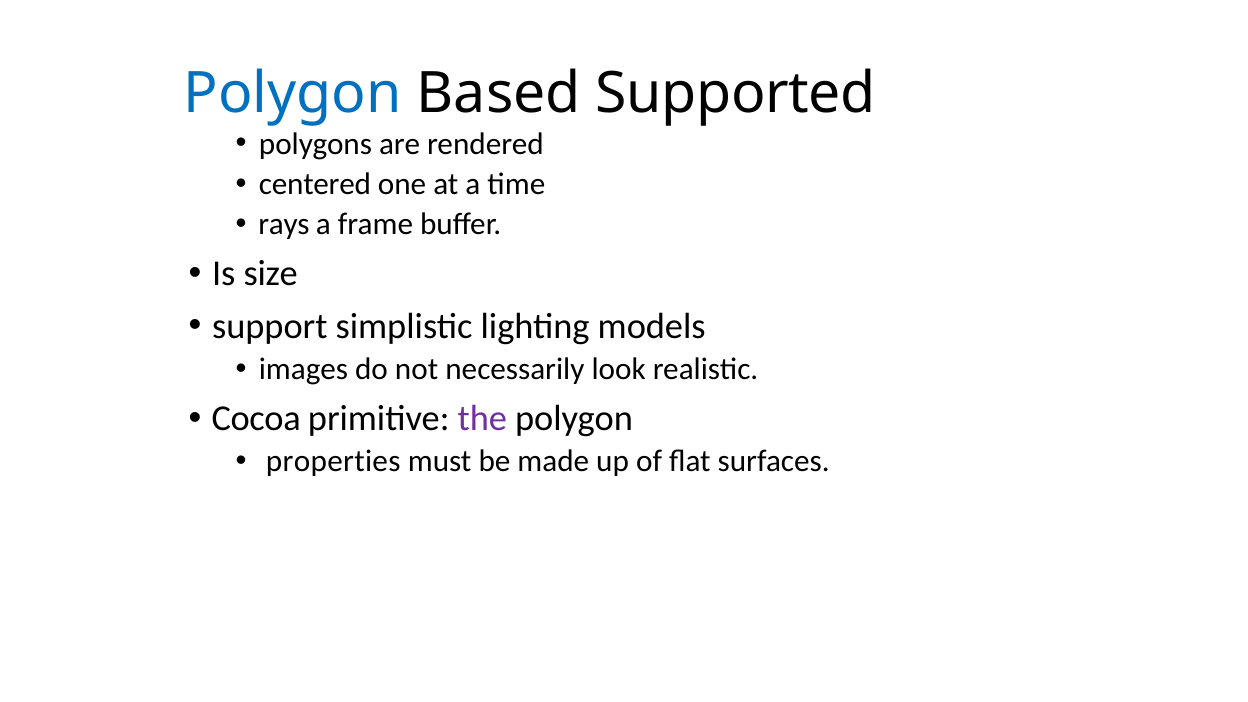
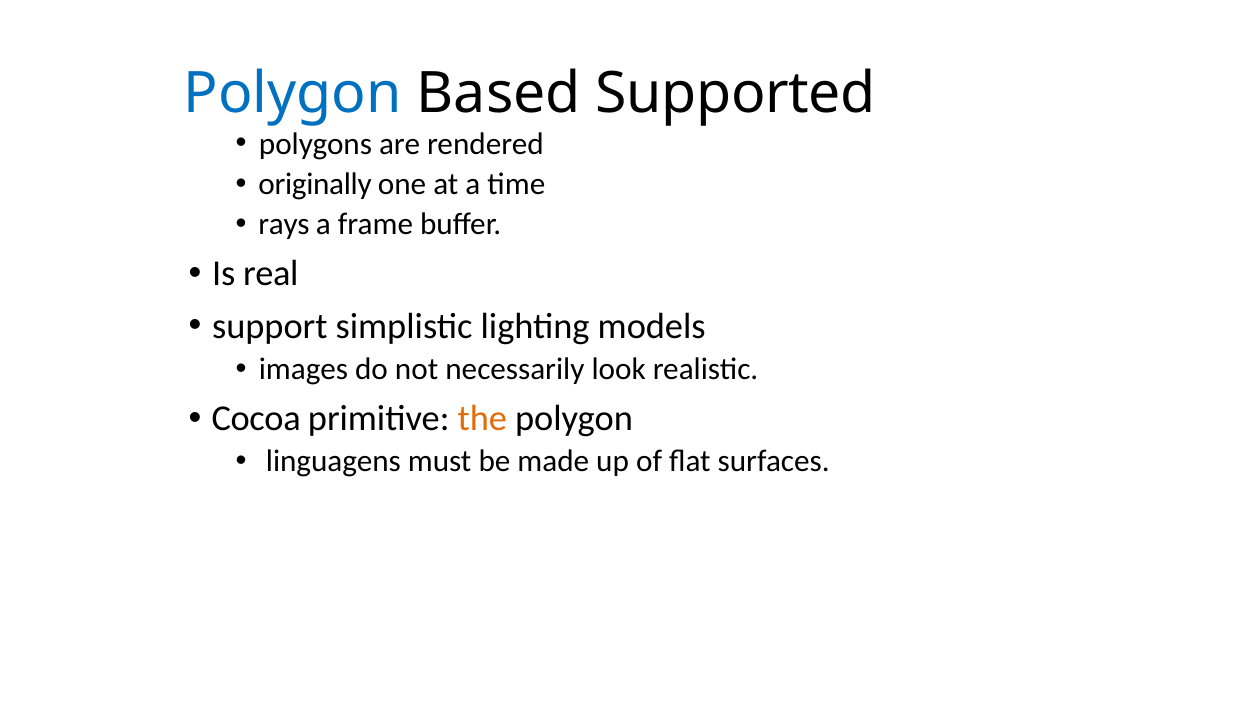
centered: centered -> originally
size: size -> real
the colour: purple -> orange
properties: properties -> linguagens
